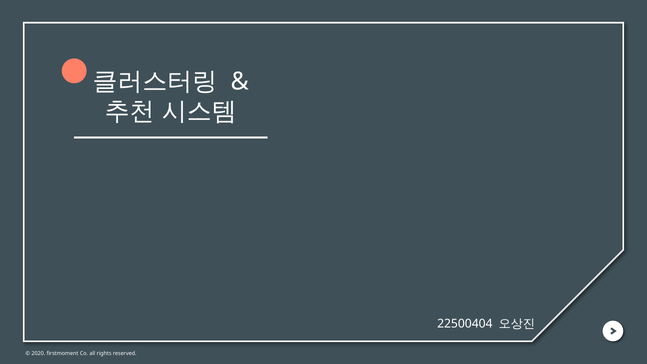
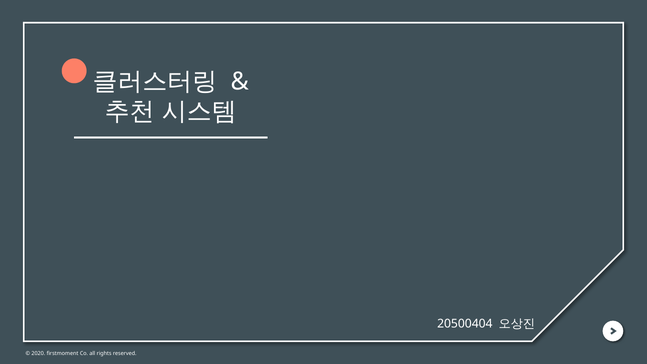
22500404: 22500404 -> 20500404
